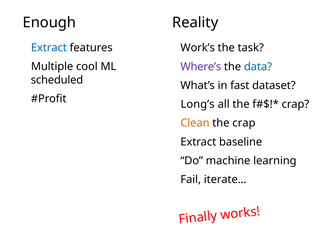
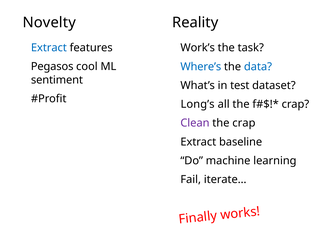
Enough: Enough -> Novelty
Multiple: Multiple -> Pegasos
Where’s colour: purple -> blue
scheduled: scheduled -> sentiment
fast: fast -> test
Clean colour: orange -> purple
